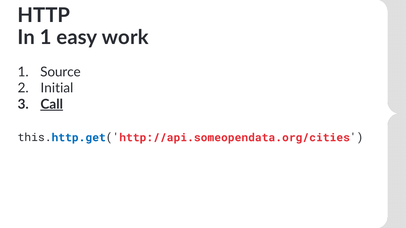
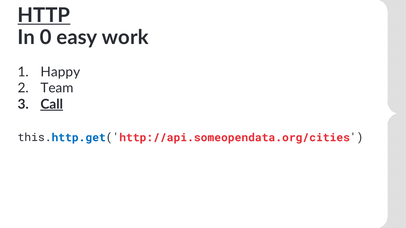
HTTP underline: none -> present
In 1: 1 -> 0
Source: Source -> Happy
Initial: Initial -> Team
